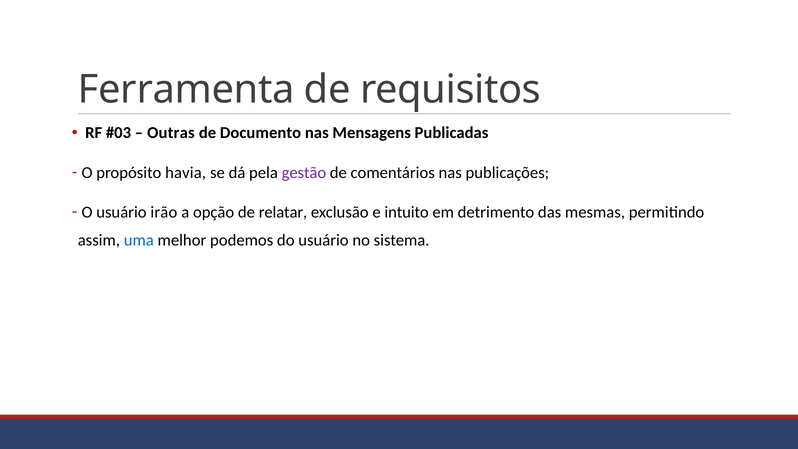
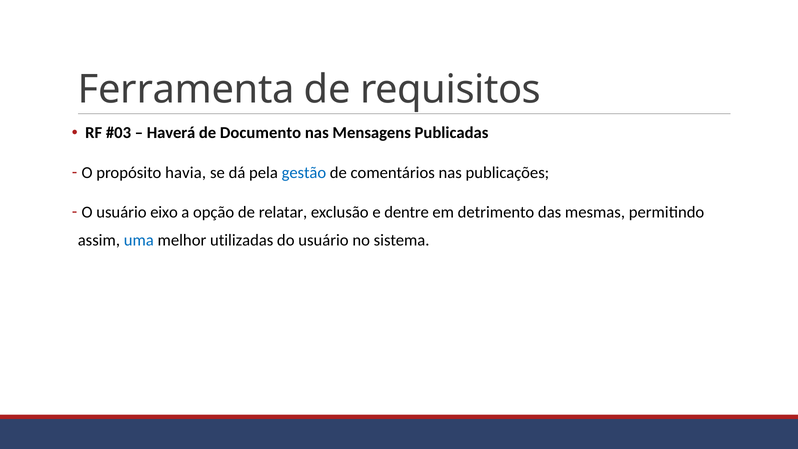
Outras: Outras -> Haverá
gestão colour: purple -> blue
irão: irão -> eixo
intuito: intuito -> dentre
podemos: podemos -> utilizadas
